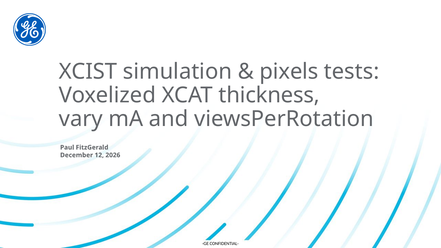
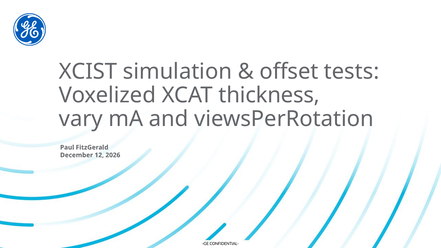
pixels: pixels -> offset
